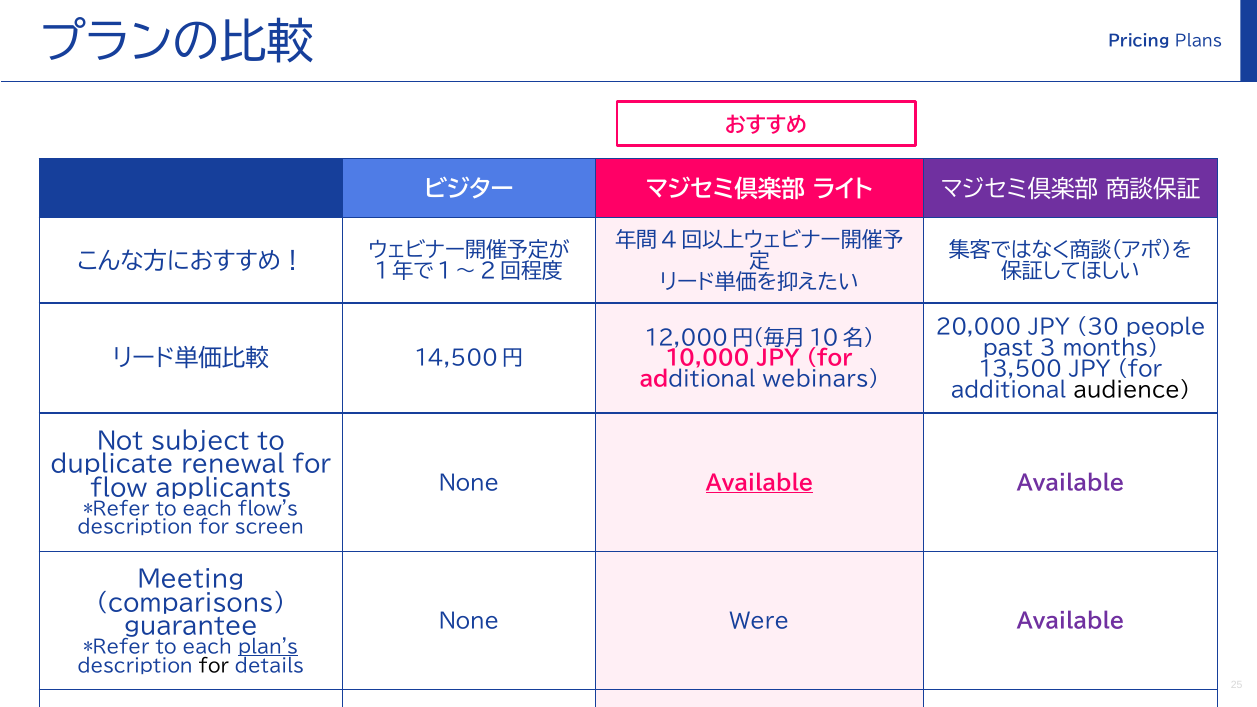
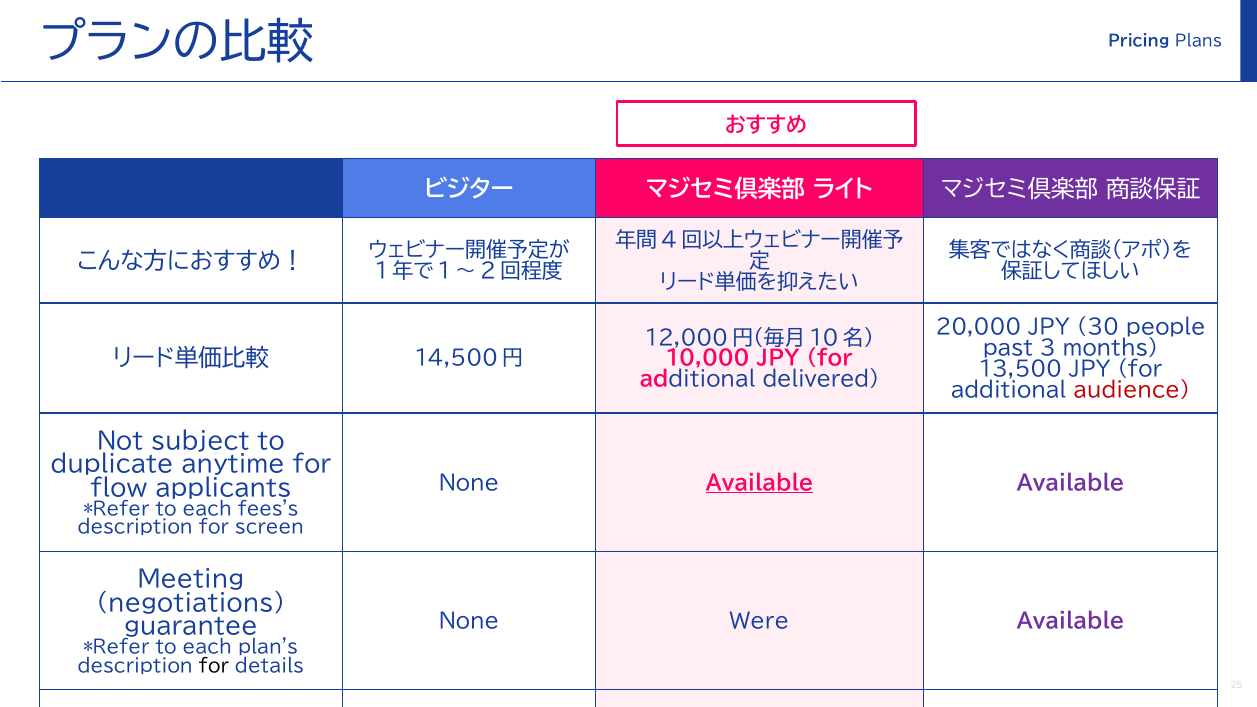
webinars: webinars -> delivered
audience colour: black -> red
renewal: renewal -> anytime
flow's: flow's -> fees's
comparisons: comparisons -> negotiations
plan's underline: present -> none
